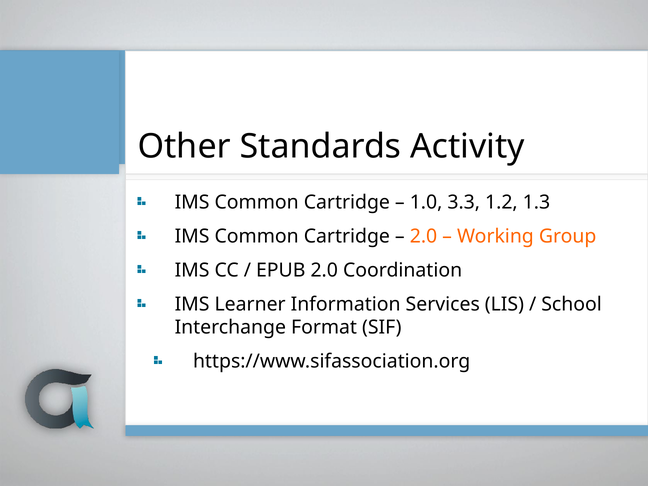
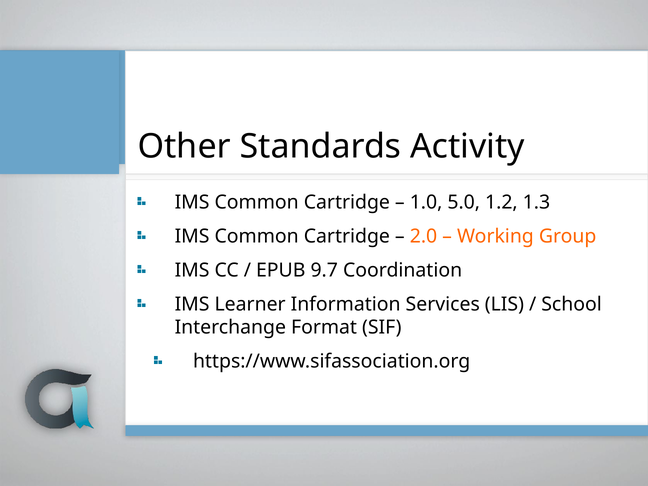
3.3: 3.3 -> 5.0
EPUB 2.0: 2.0 -> 9.7
